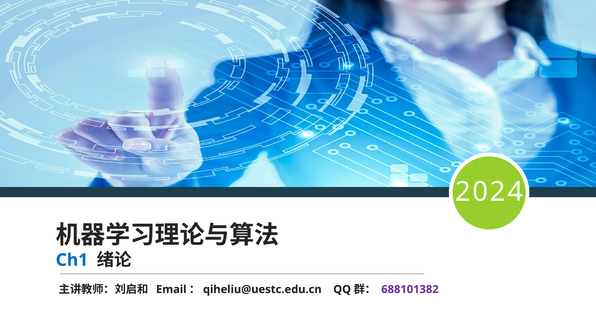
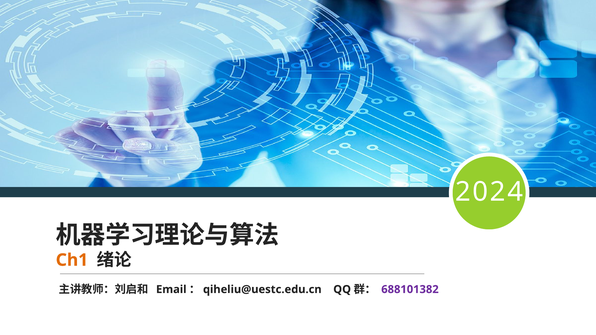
Ch1 colour: blue -> orange
